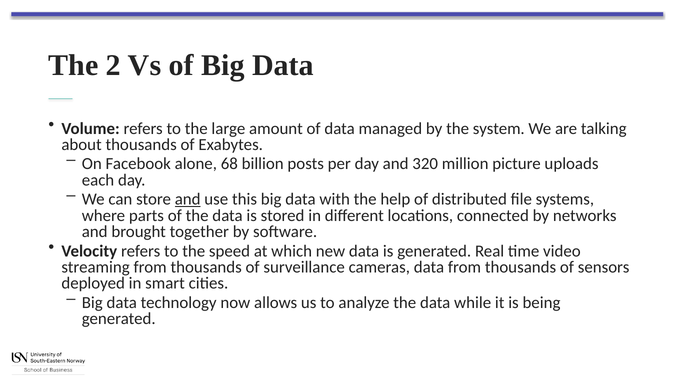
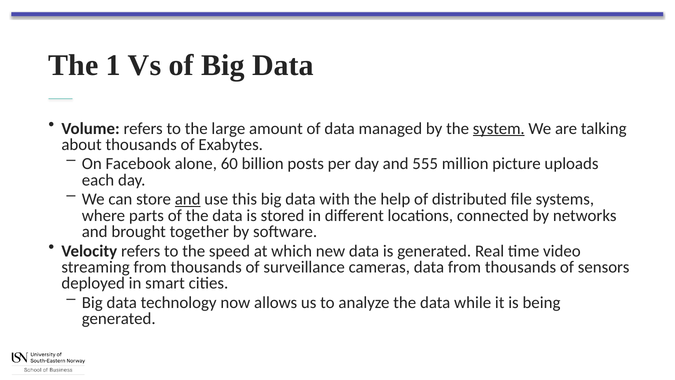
2: 2 -> 1
system underline: none -> present
68: 68 -> 60
320: 320 -> 555
